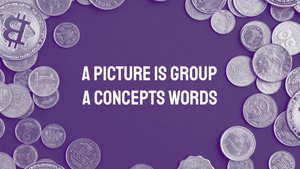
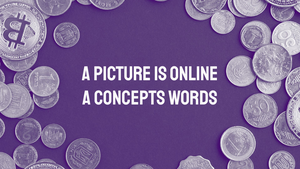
group: group -> online
